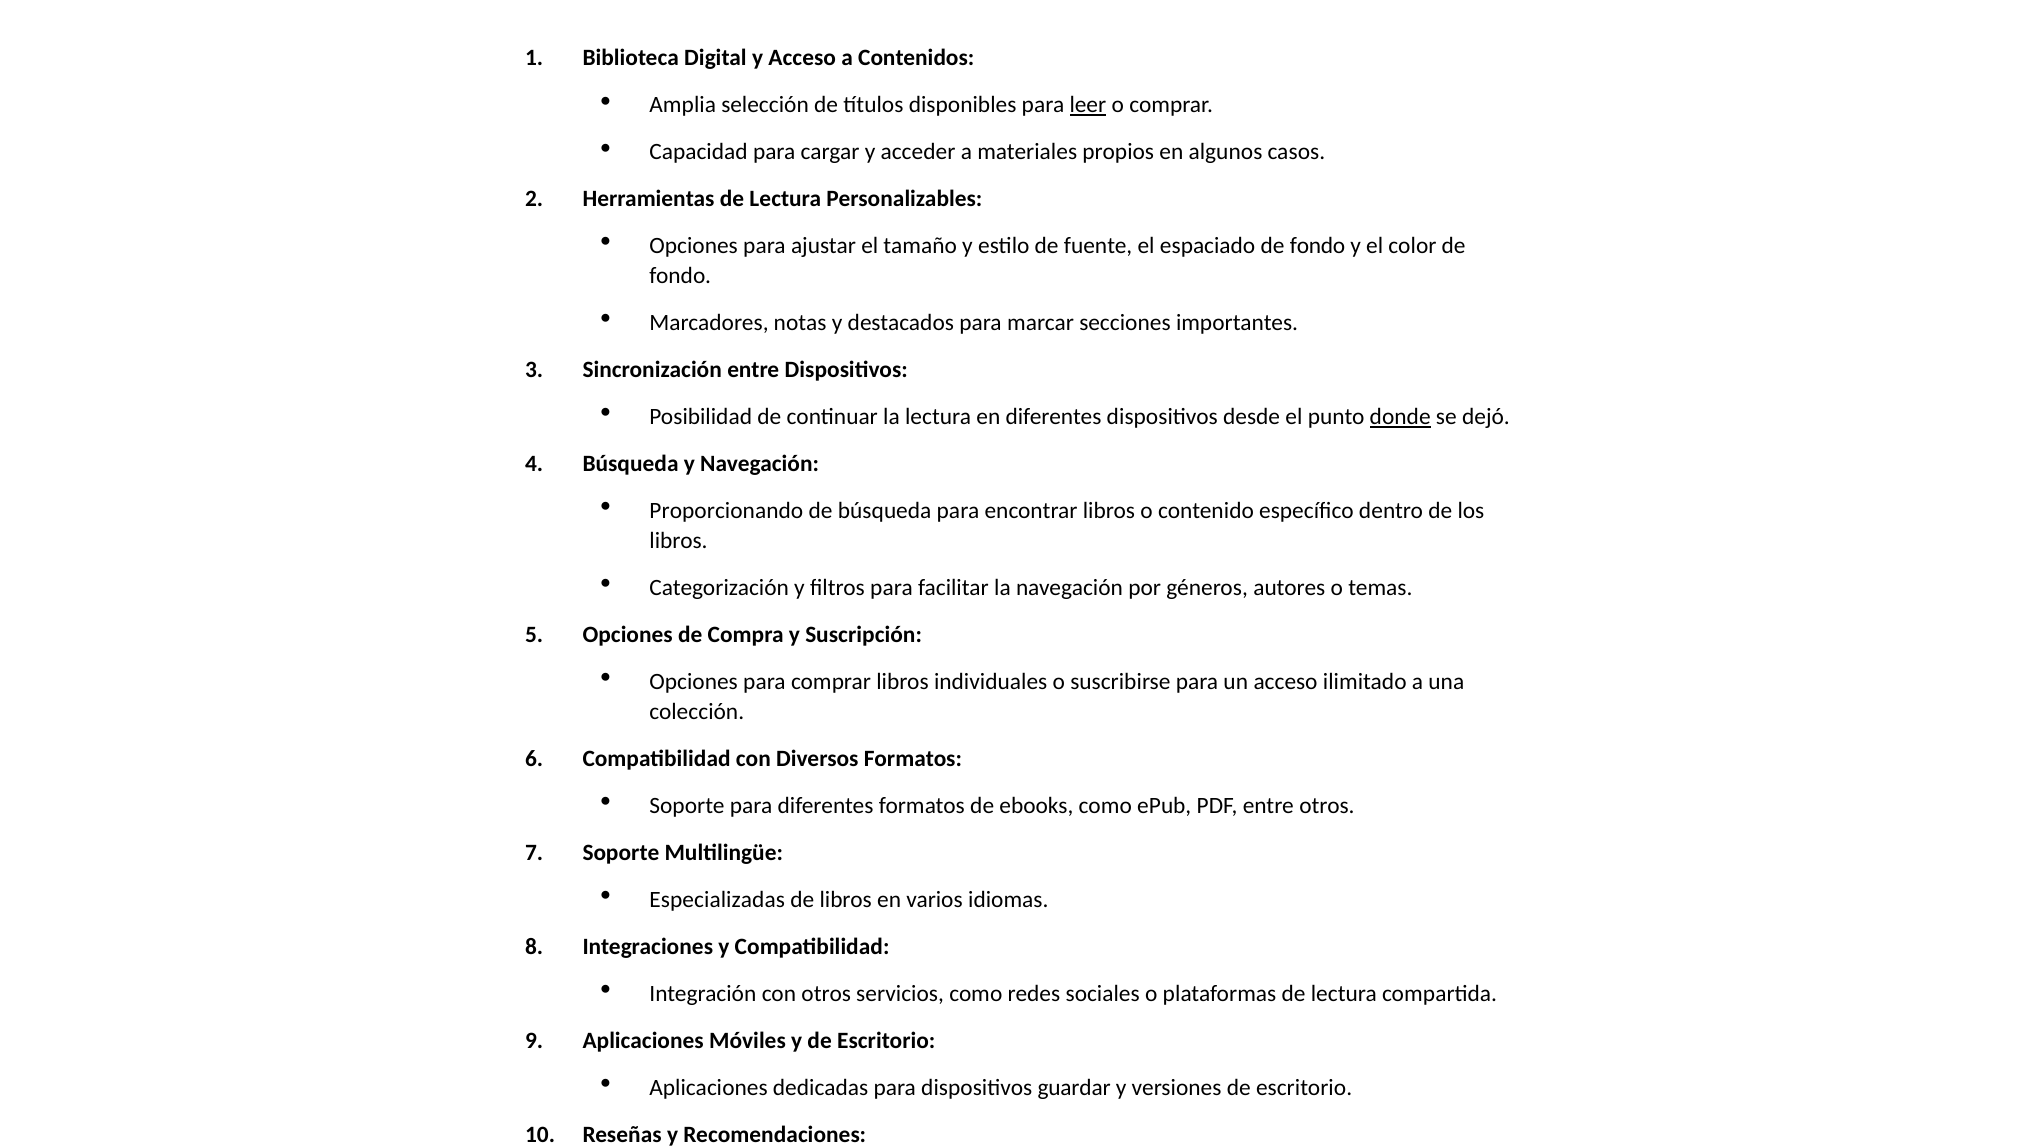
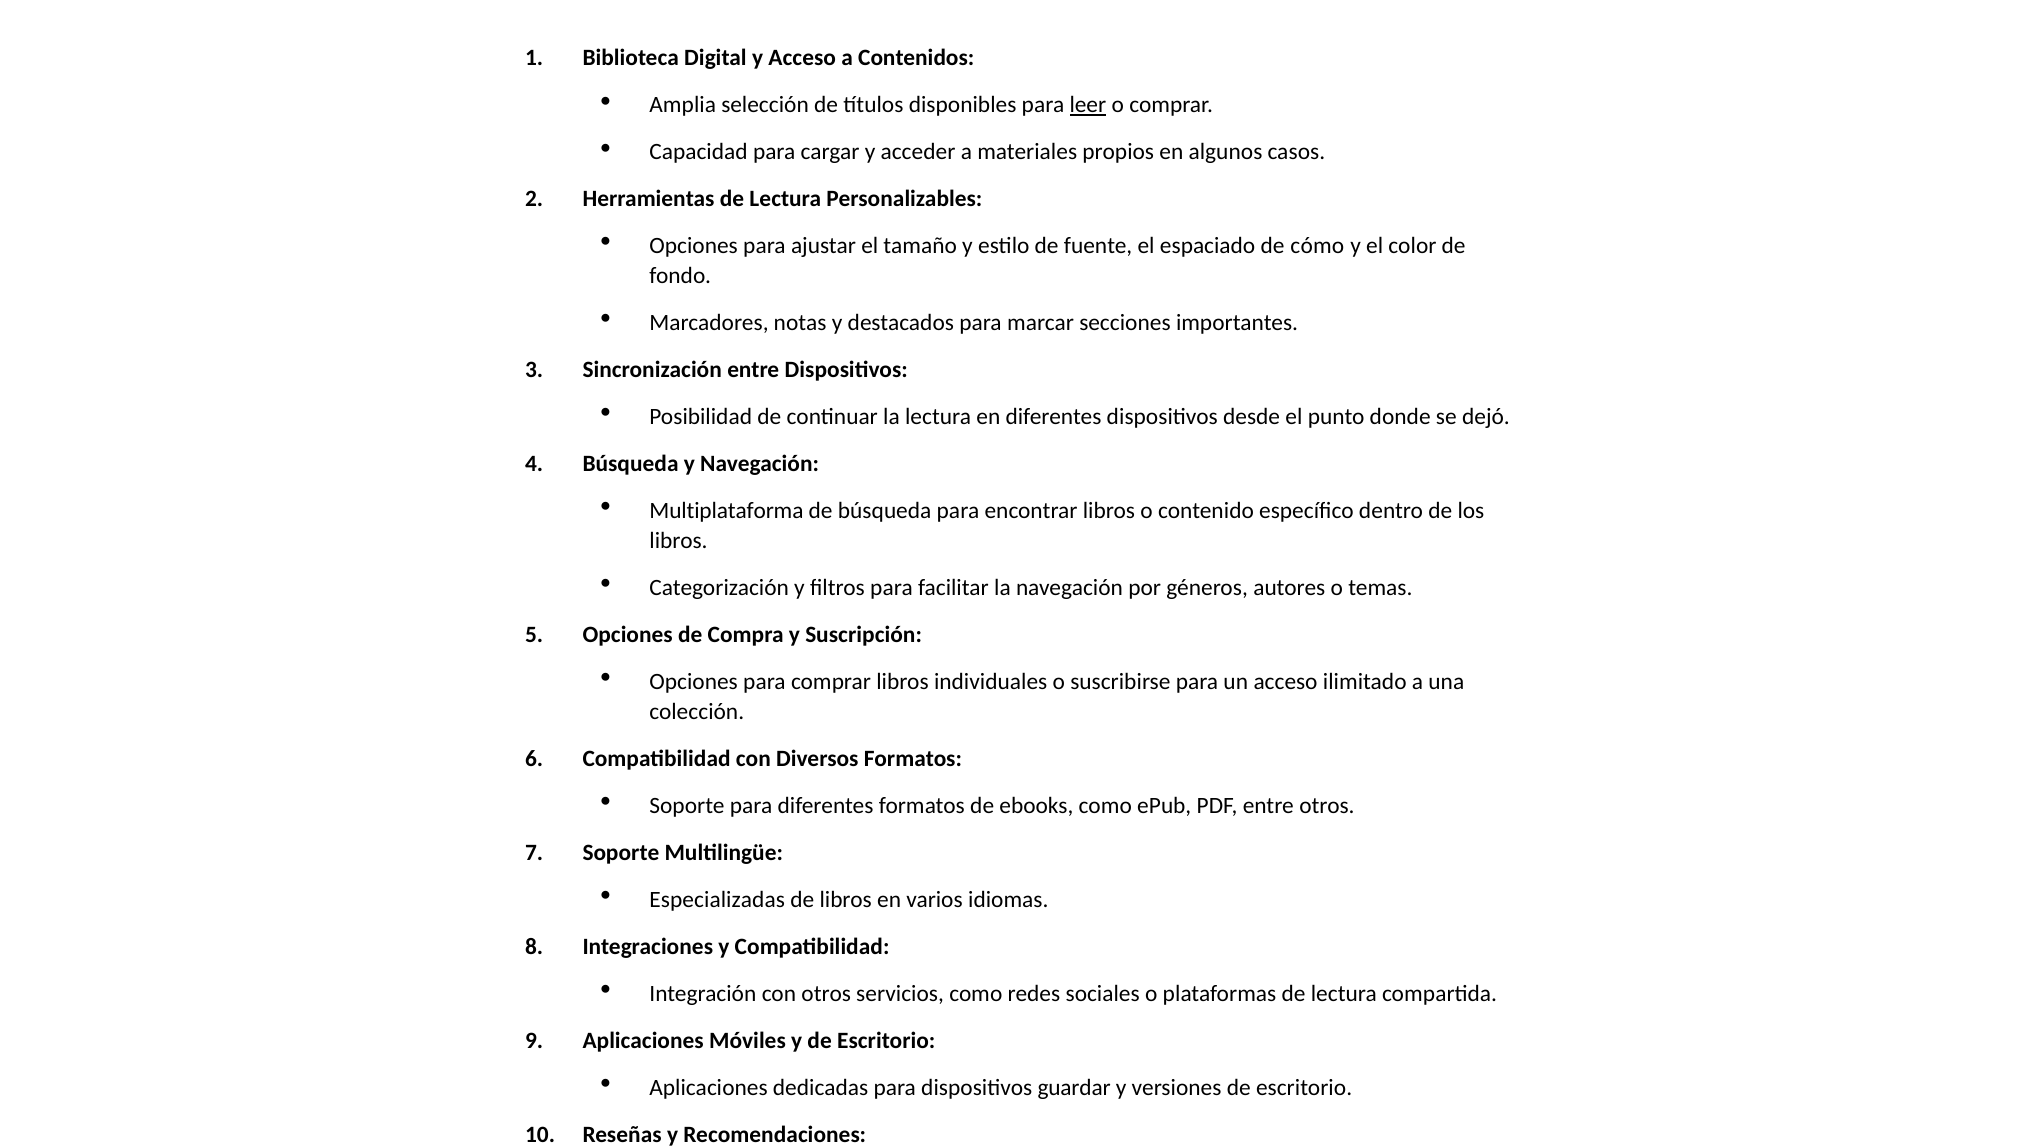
espaciado de fondo: fondo -> cómo
donde underline: present -> none
Proporcionando: Proporcionando -> Multiplataforma
